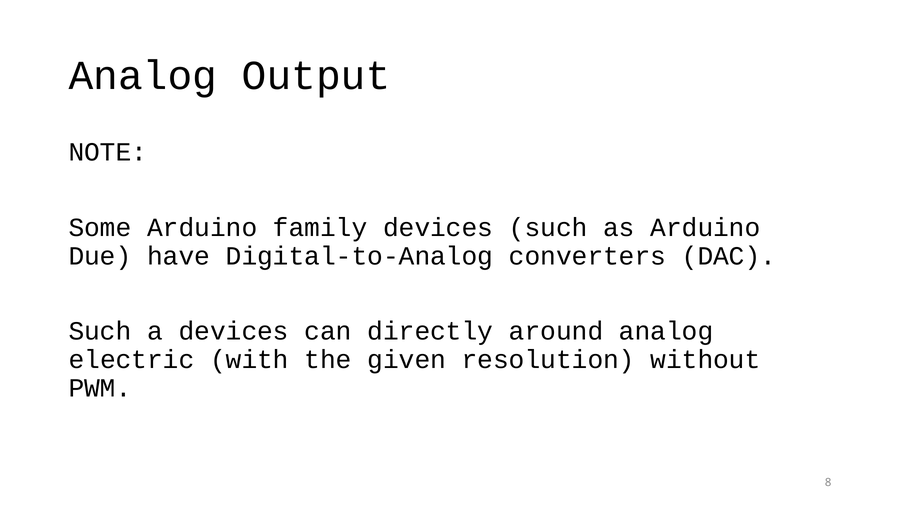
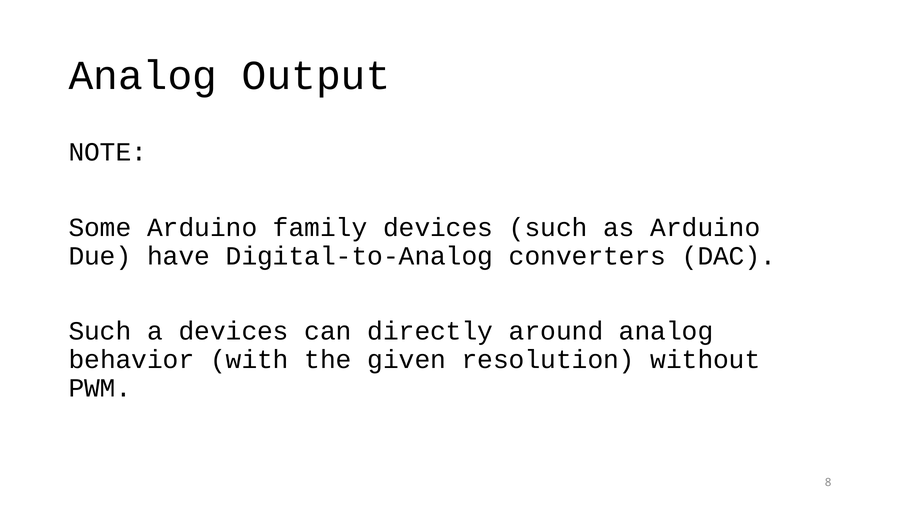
electric: electric -> behavior
